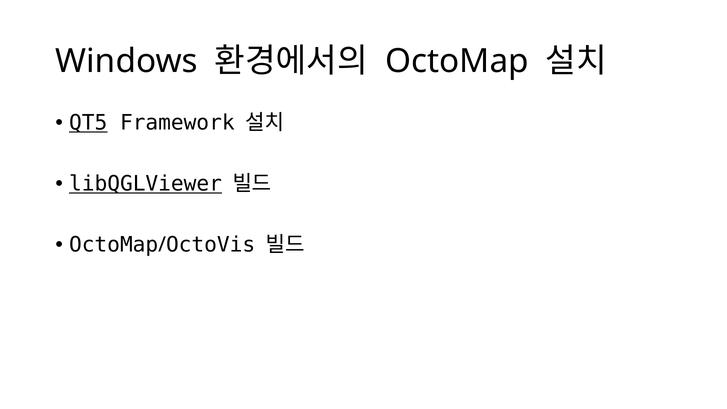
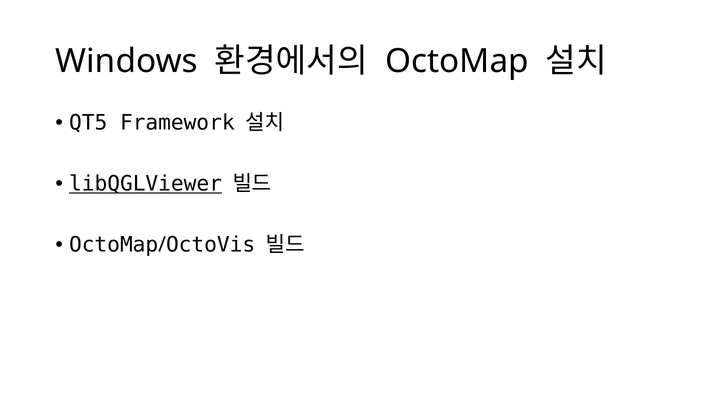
QT5 underline: present -> none
